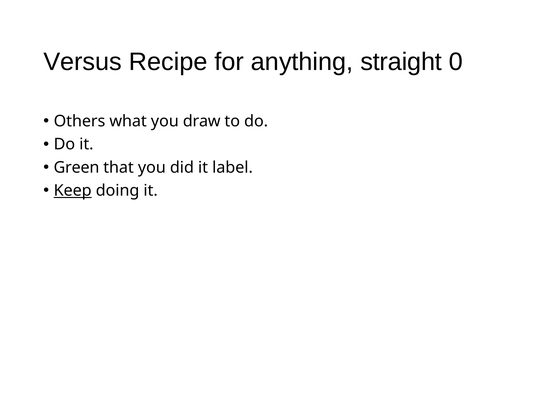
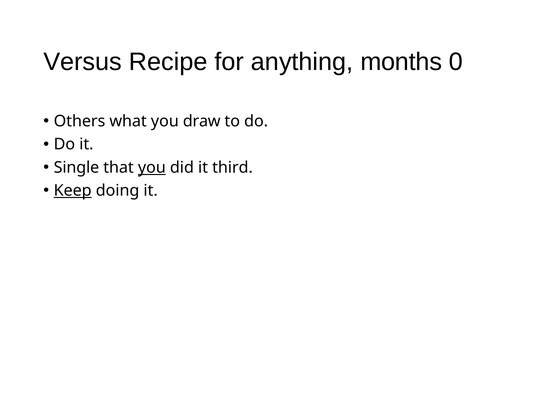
straight: straight -> months
Green: Green -> Single
you at (152, 168) underline: none -> present
label: label -> third
